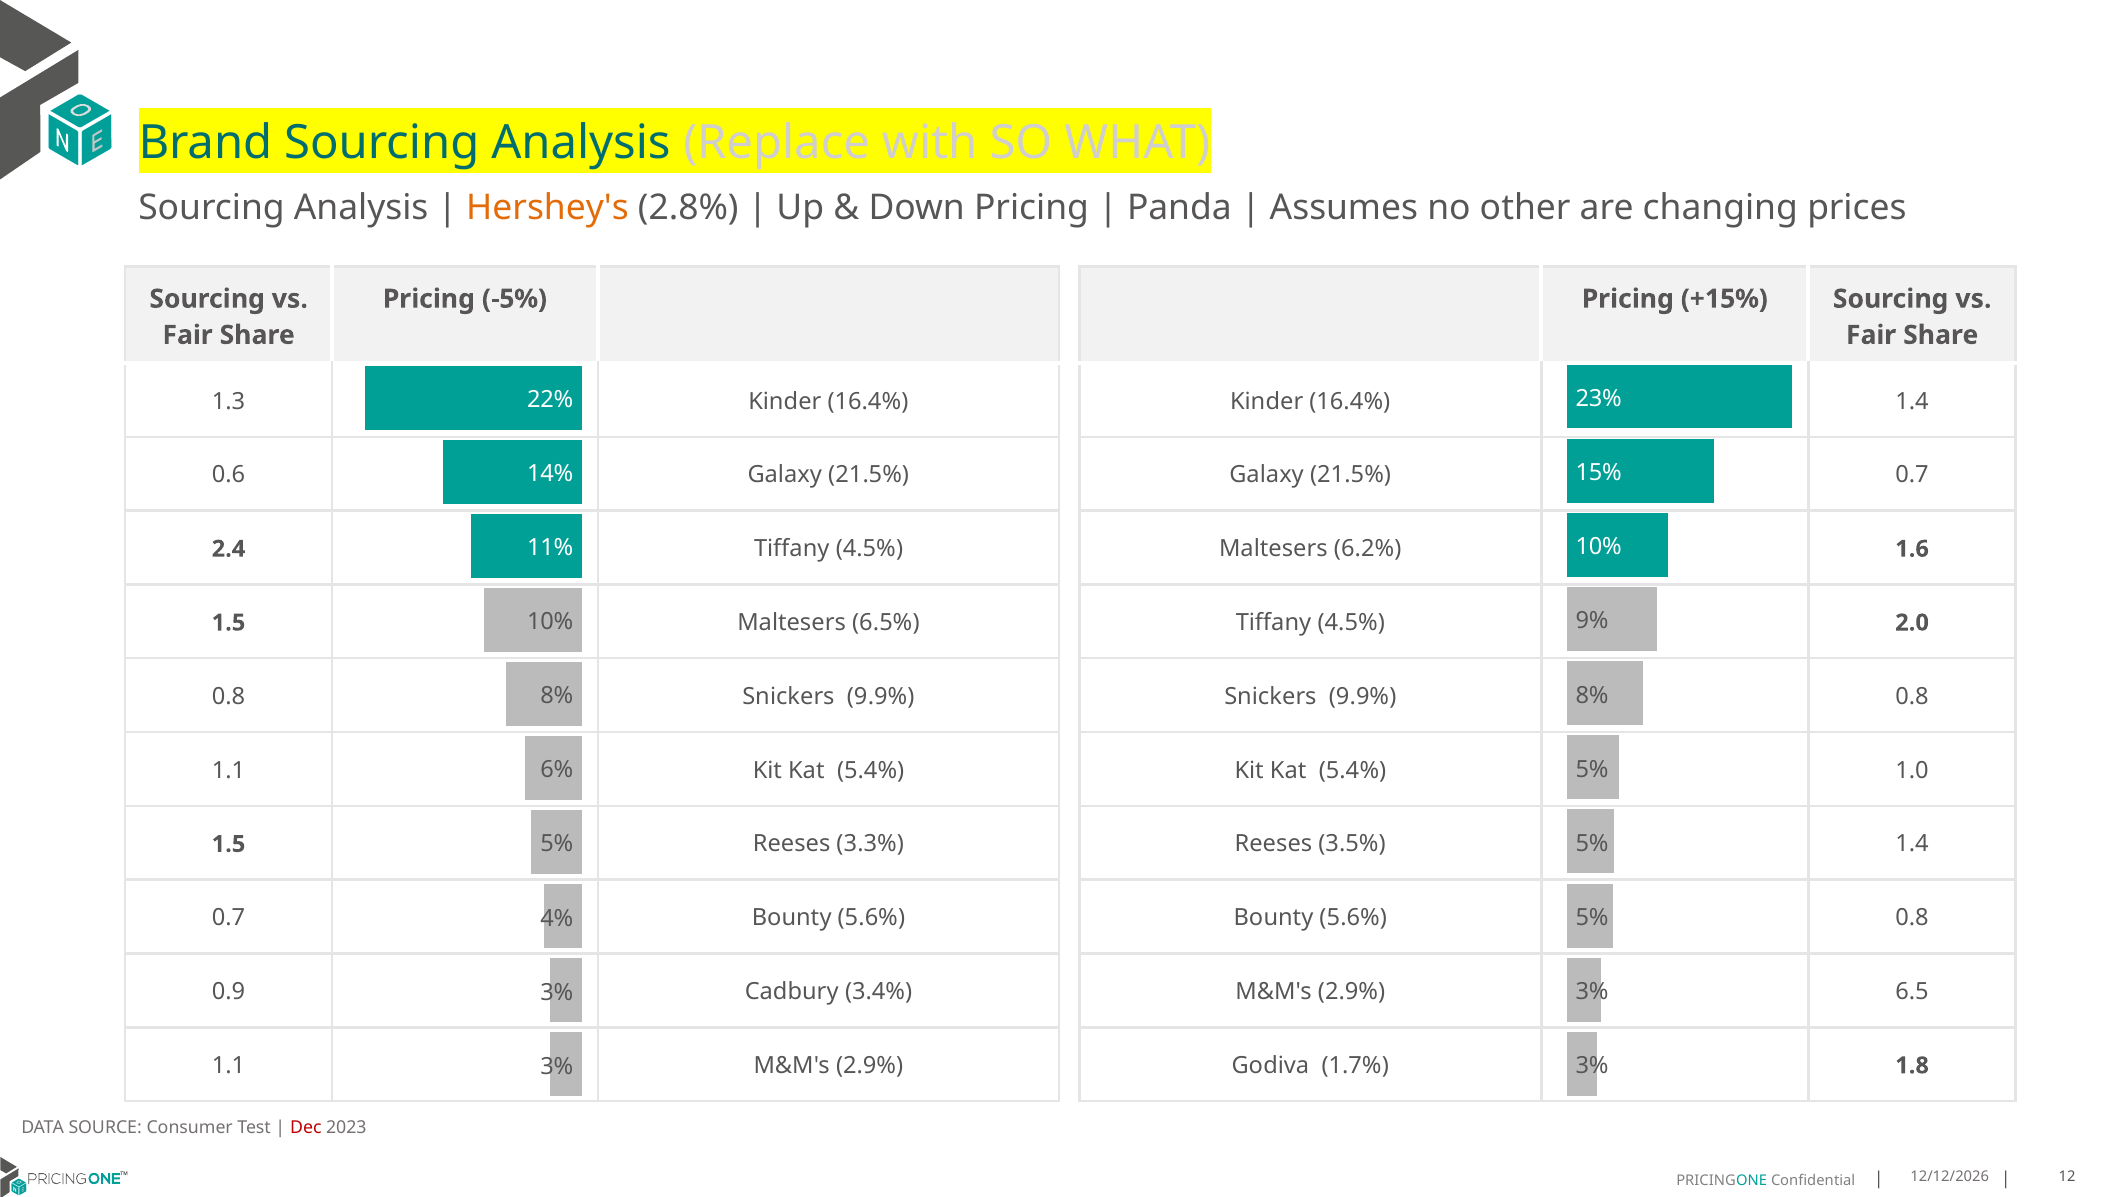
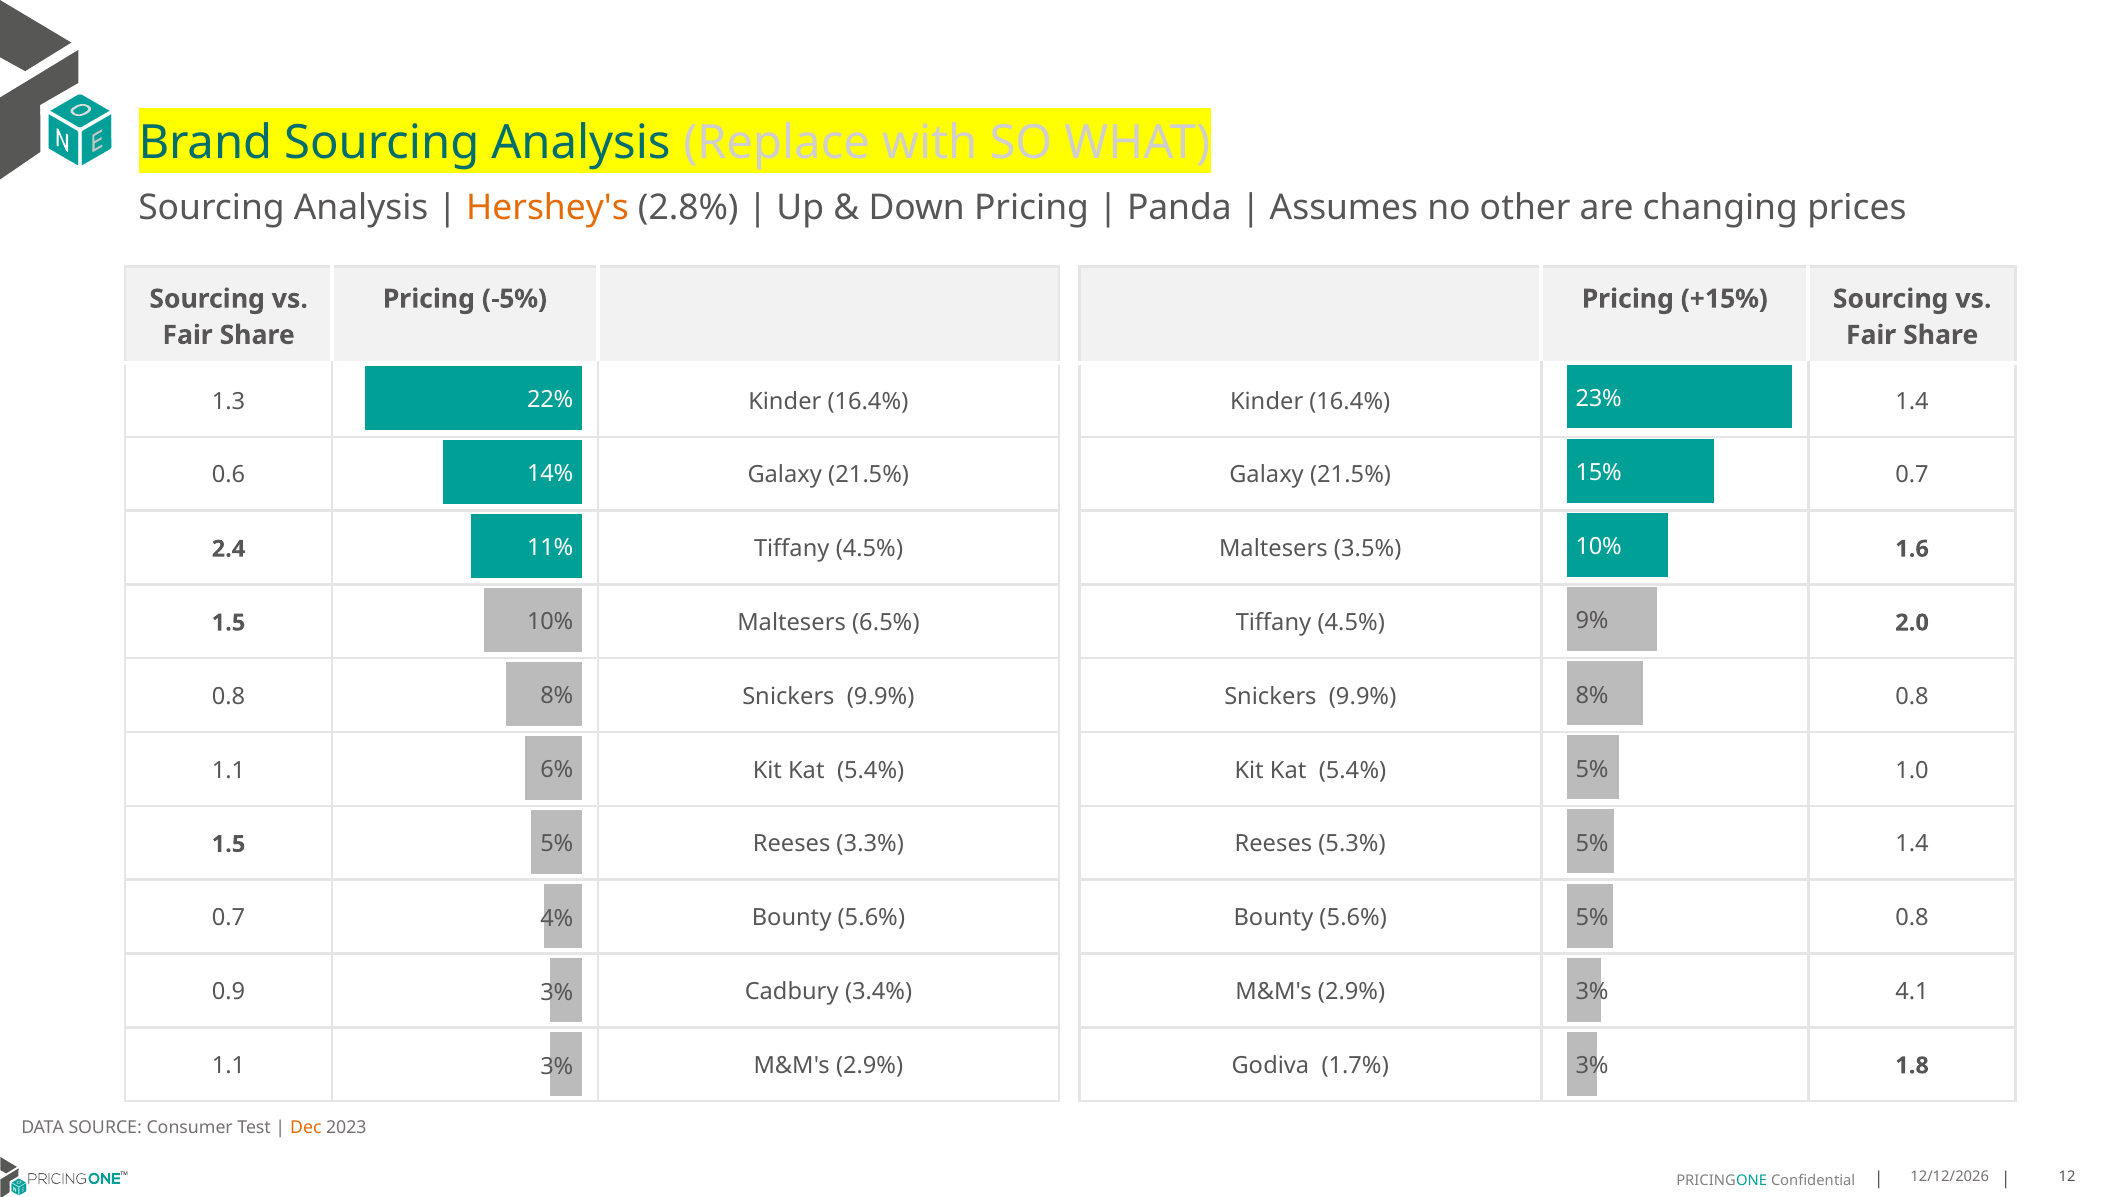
6.2%: 6.2% -> 3.5%
3.5%: 3.5% -> 5.3%
6.5: 6.5 -> 4.1
Dec colour: red -> orange
